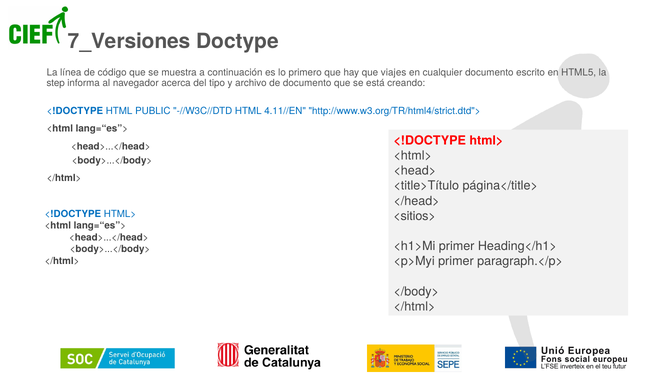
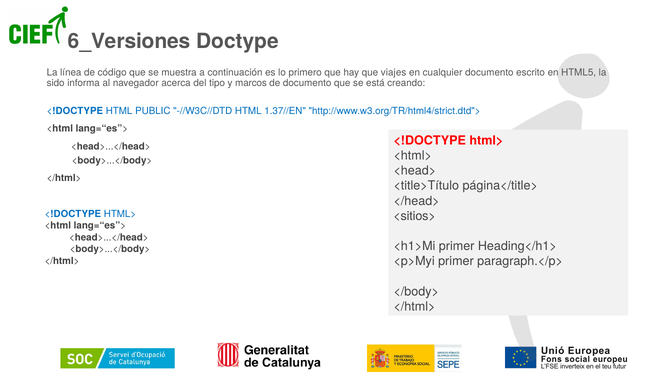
7_Versiones: 7_Versiones -> 6_Versiones
step: step -> sido
archivo: archivo -> marcos
4.11//EN: 4.11//EN -> 1.37//EN
